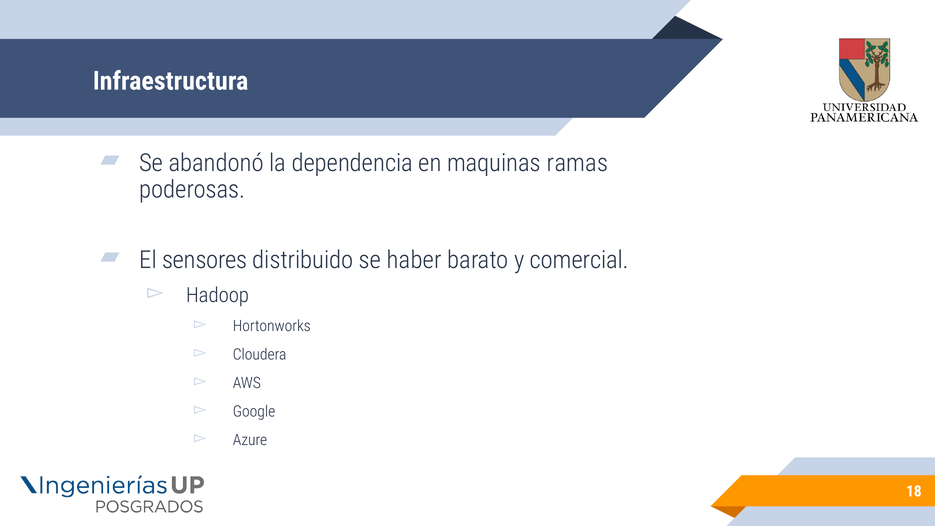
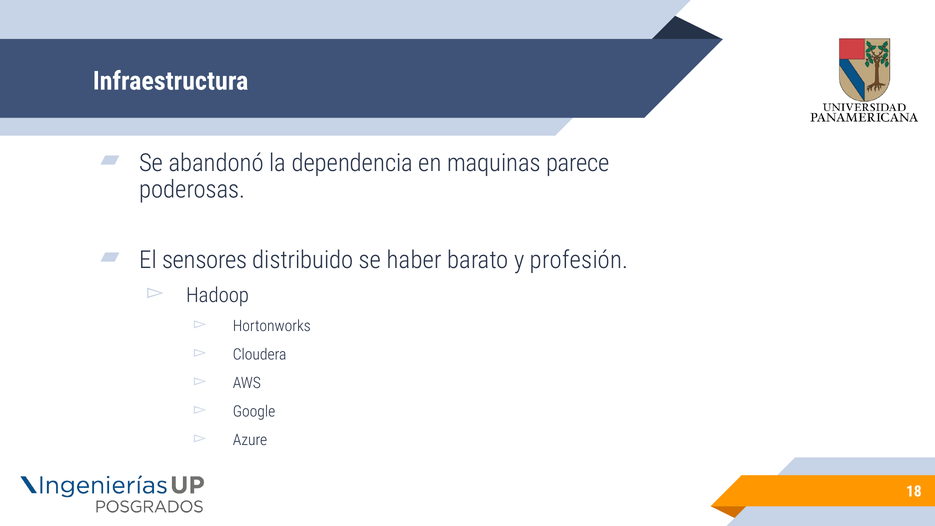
ramas: ramas -> parece
comercial: comercial -> profesión
